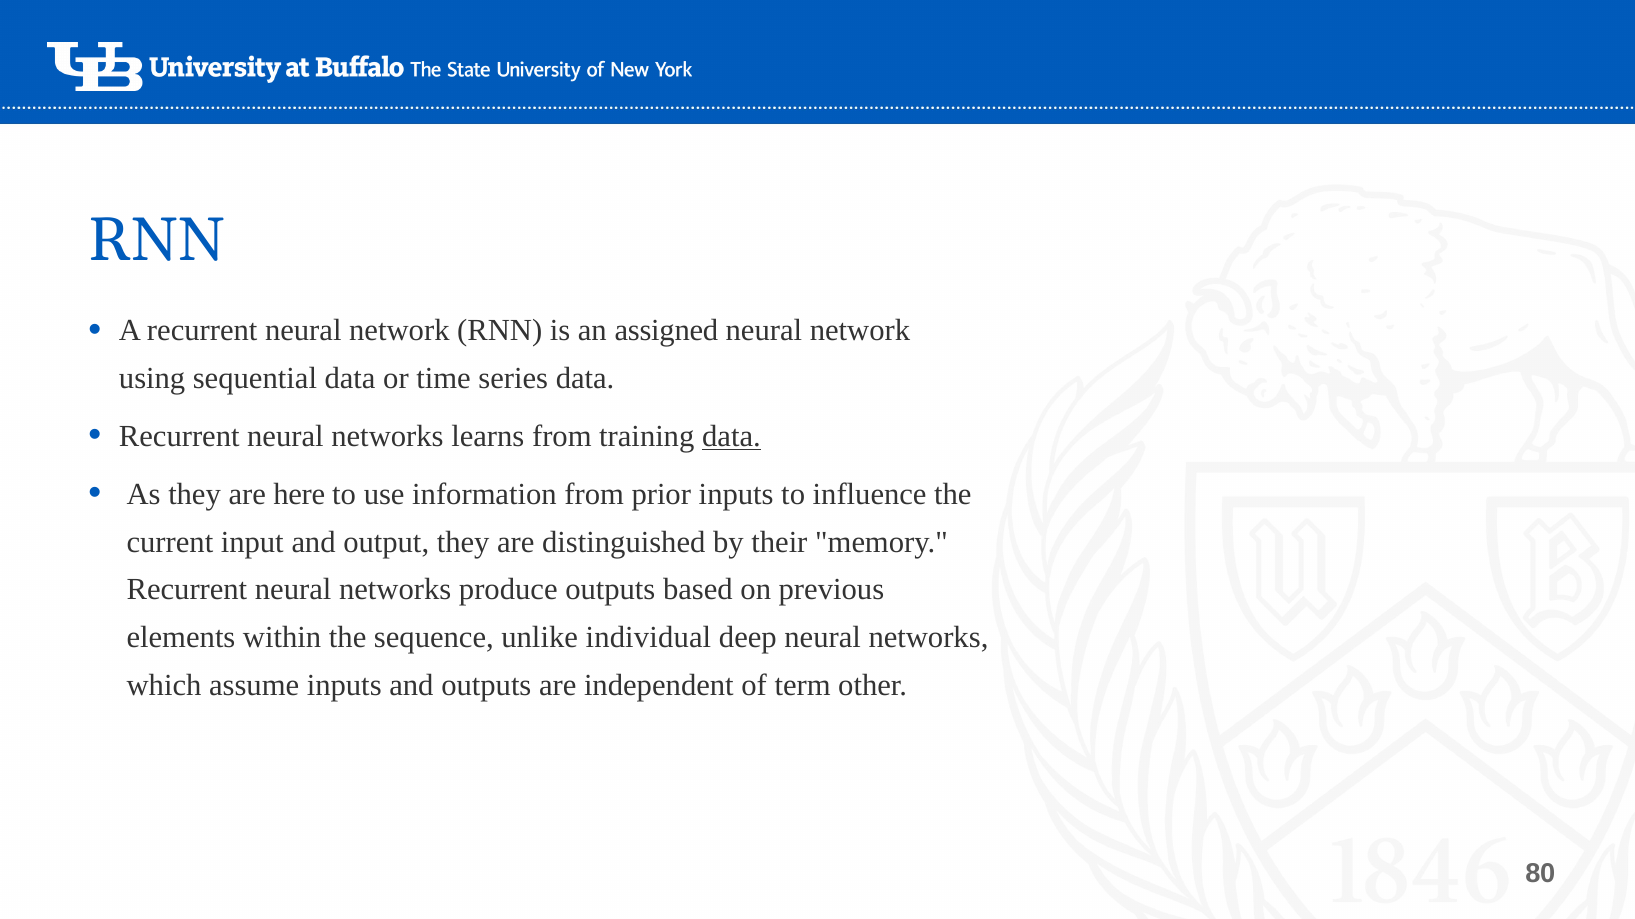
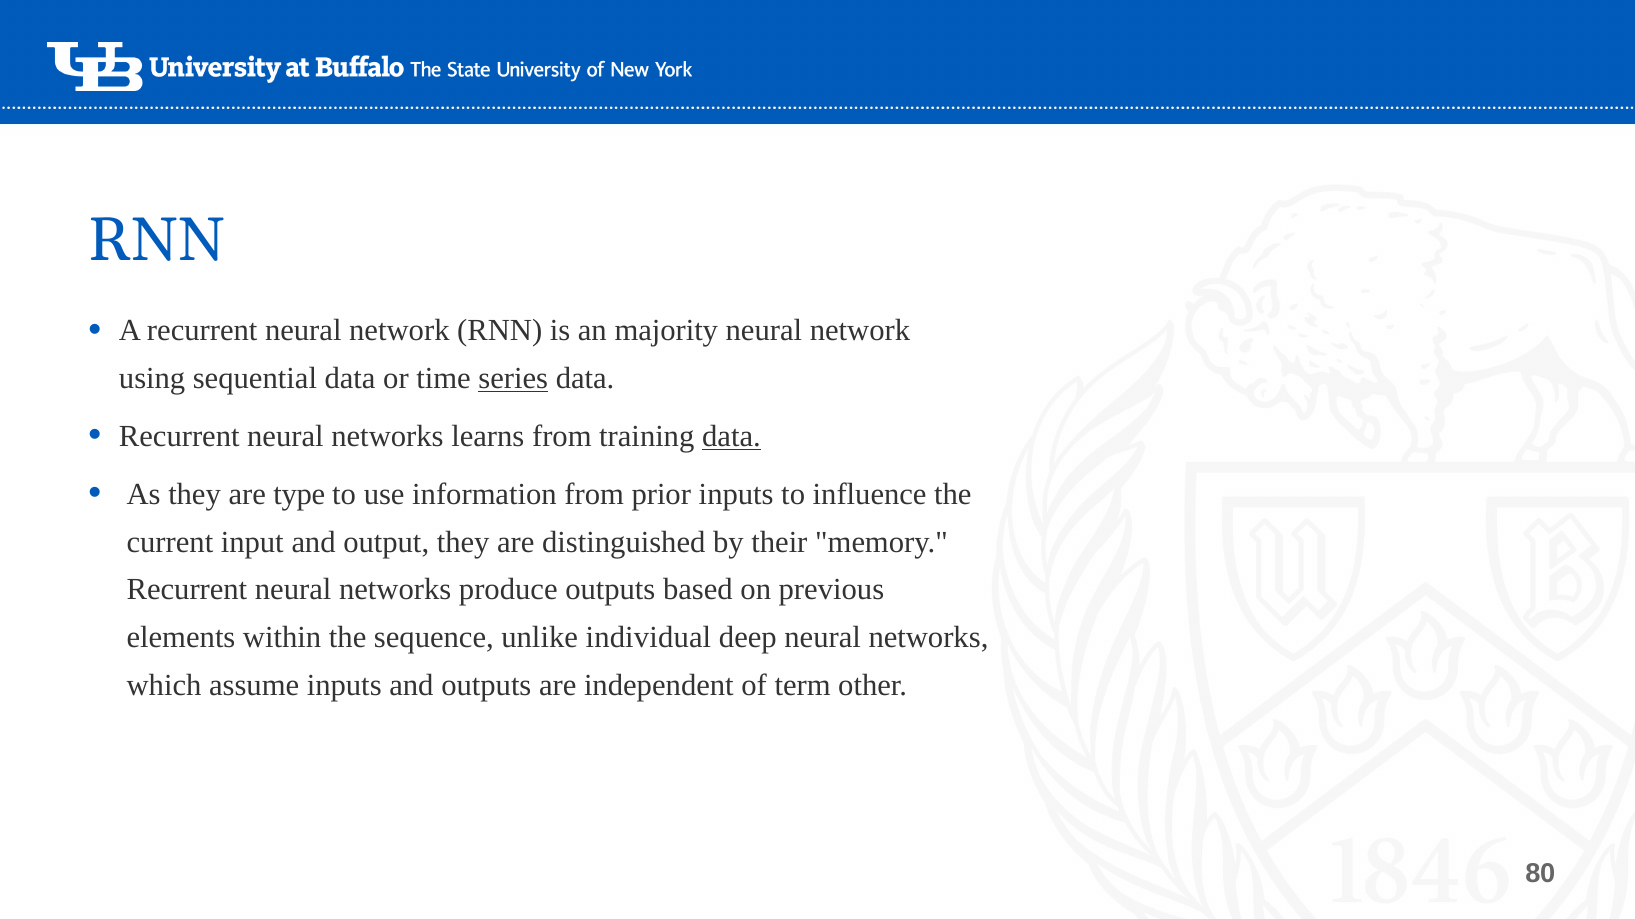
assigned: assigned -> majority
series underline: none -> present
here: here -> type
